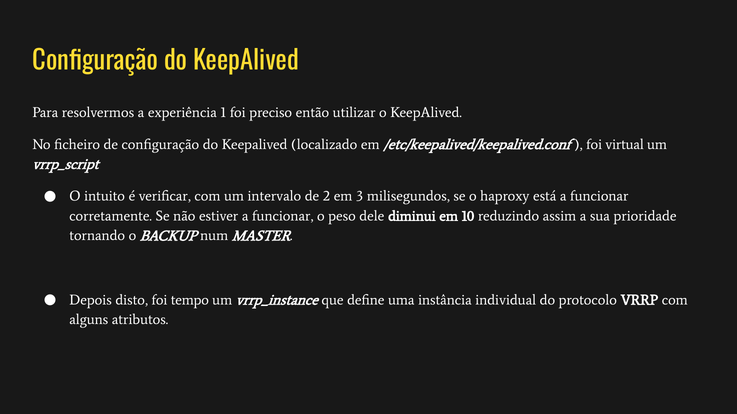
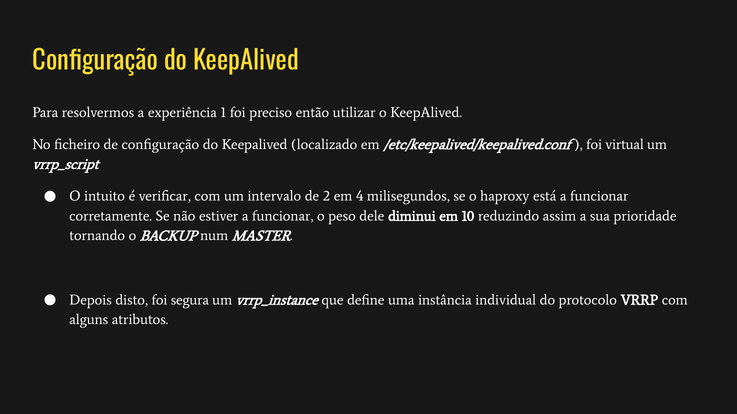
3: 3 -> 4
tempo: tempo -> segura
